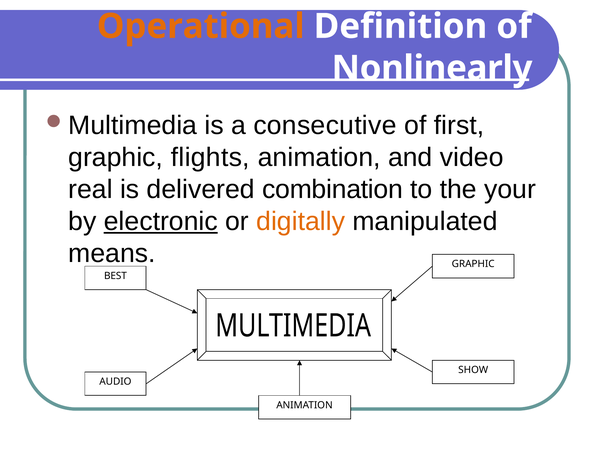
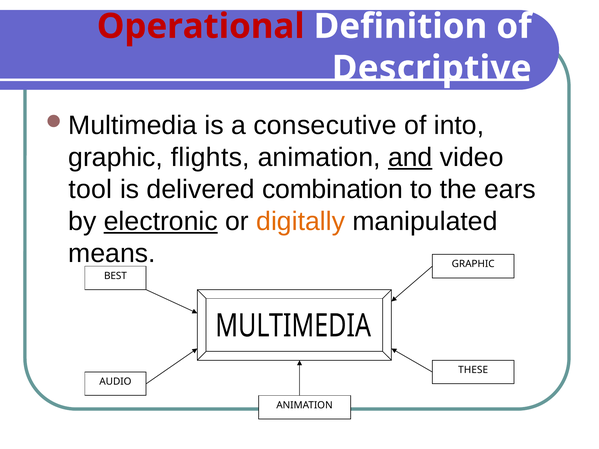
Operational colour: orange -> red
Nonlinearly: Nonlinearly -> Descriptive
first: first -> into
and underline: none -> present
real: real -> tool
your: your -> ears
SHOW: SHOW -> THESE
